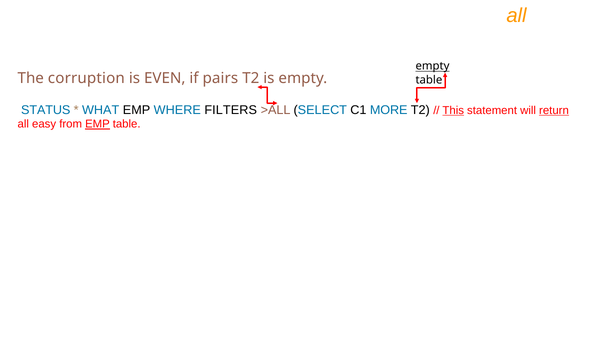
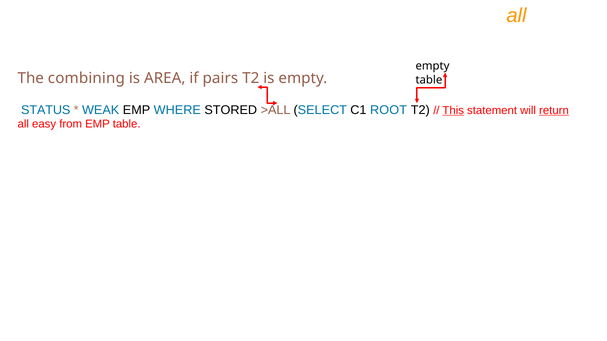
empty at (432, 66) underline: present -> none
corruption: corruption -> combining
EVEN: EVEN -> AREA
WHAT: WHAT -> WEAK
FILTERS: FILTERS -> STORED
MORE: MORE -> ROOT
EMP at (97, 124) underline: present -> none
